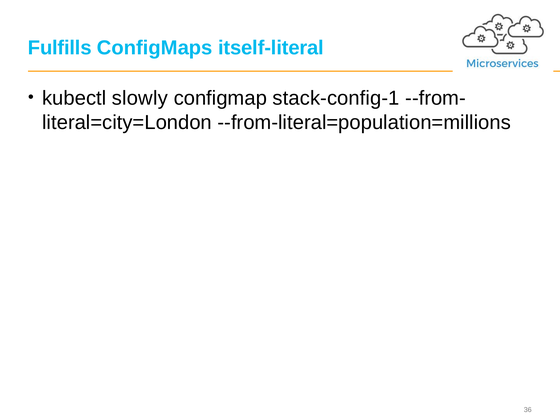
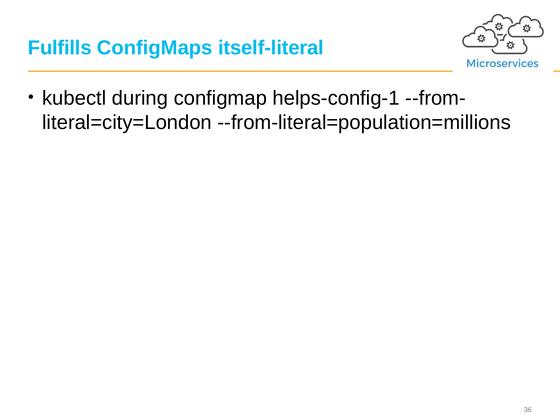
slowly: slowly -> during
stack-config-1: stack-config-1 -> helps-config-1
